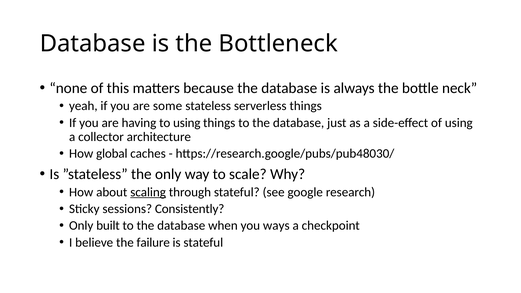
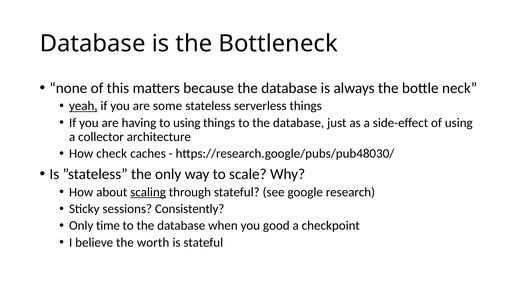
yeah underline: none -> present
global: global -> check
built: built -> time
ways: ways -> good
failure: failure -> worth
